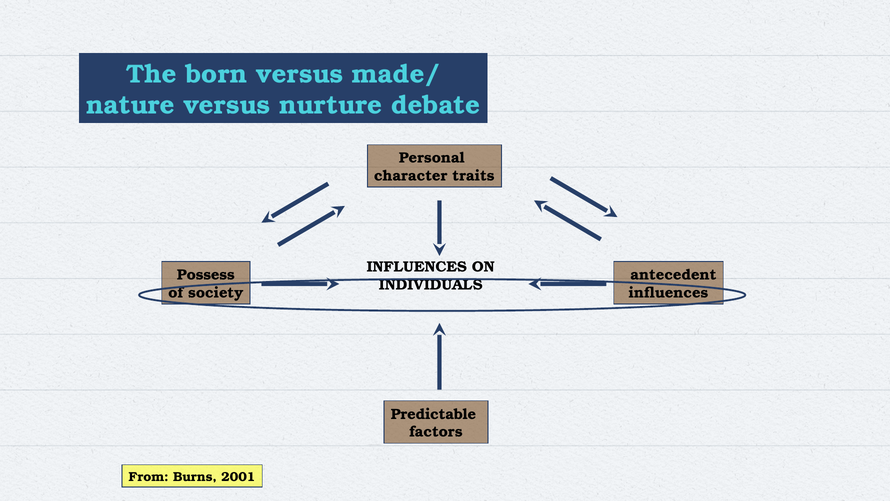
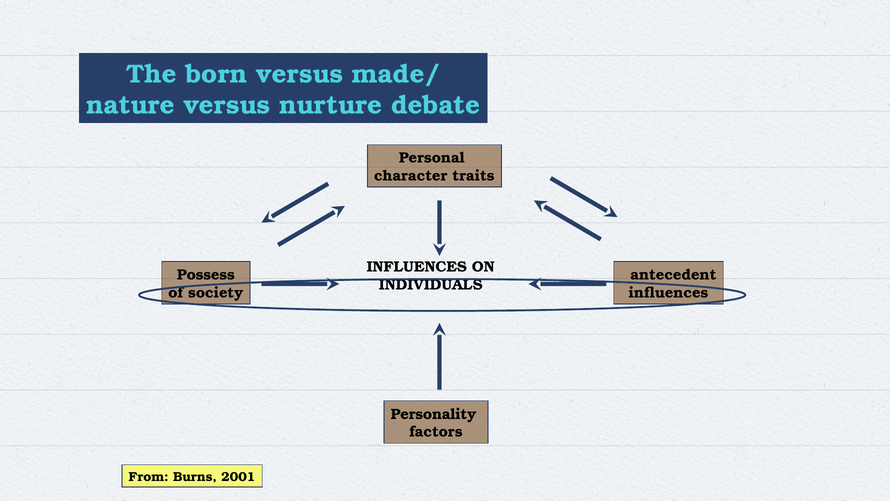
Predictable: Predictable -> Personality
